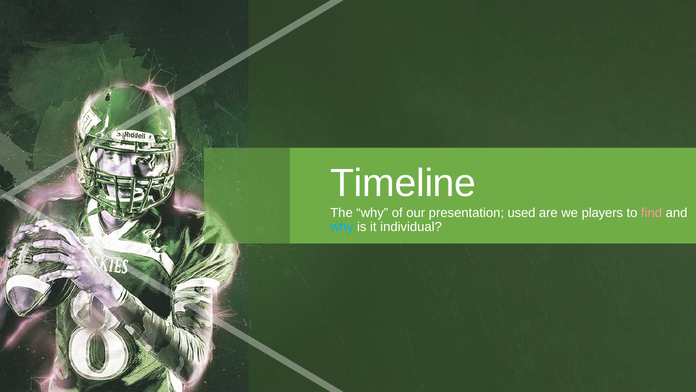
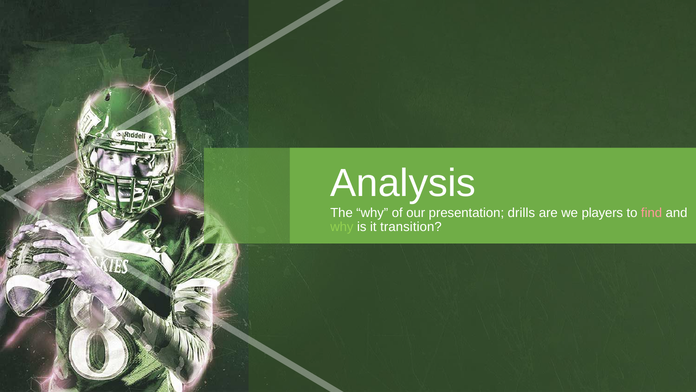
Timeline: Timeline -> Analysis
used: used -> drills
why at (342, 227) colour: light blue -> light green
individual: individual -> transition
